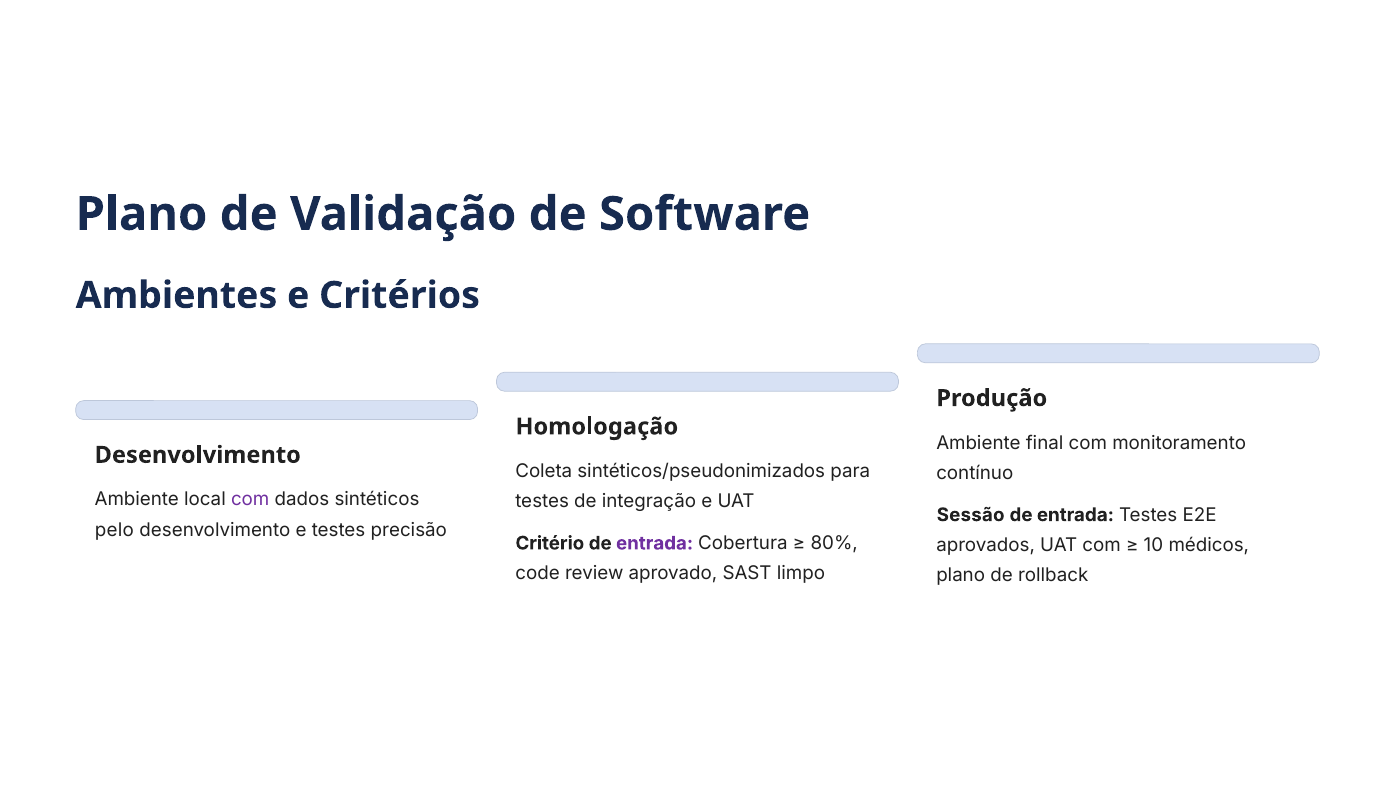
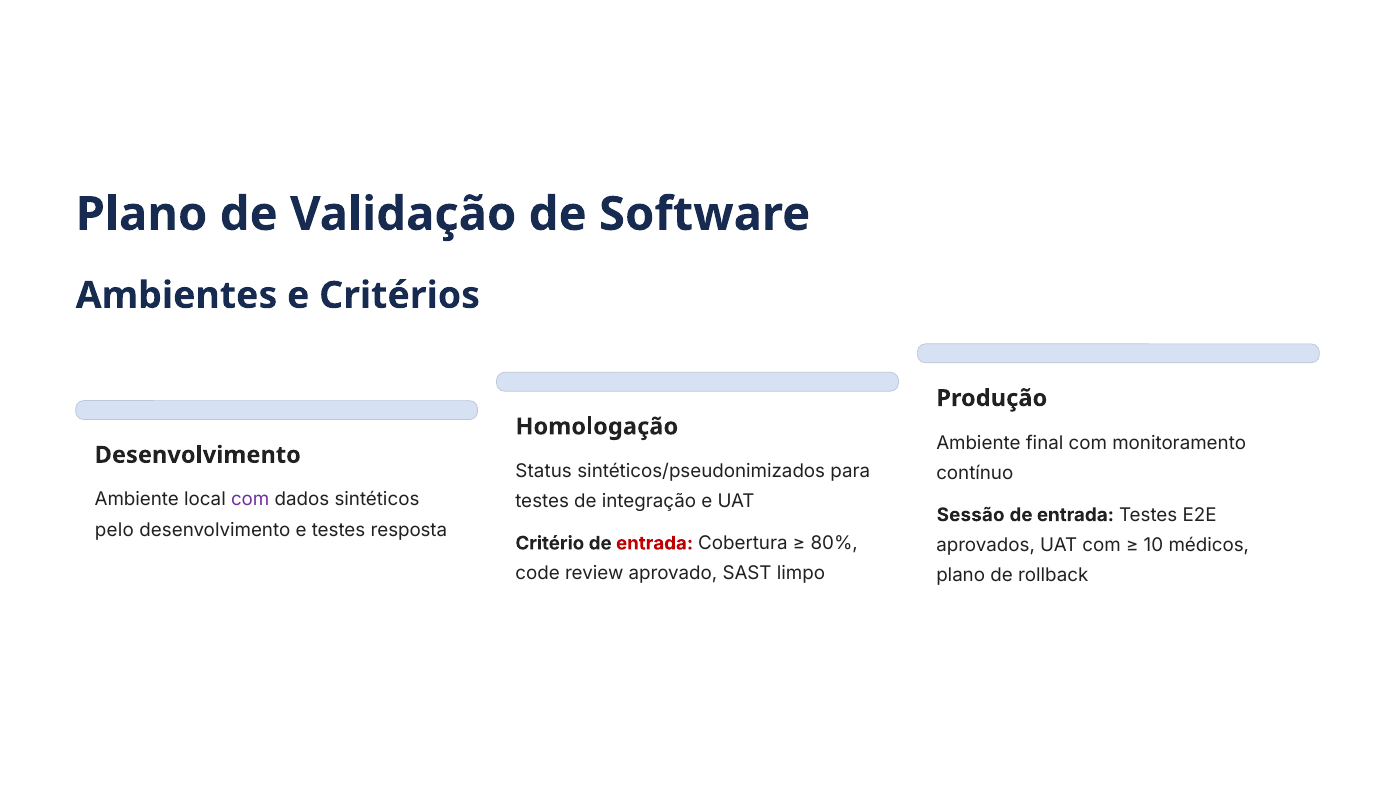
Coleta: Coleta -> Status
precisão: precisão -> resposta
entrada at (655, 543) colour: purple -> red
